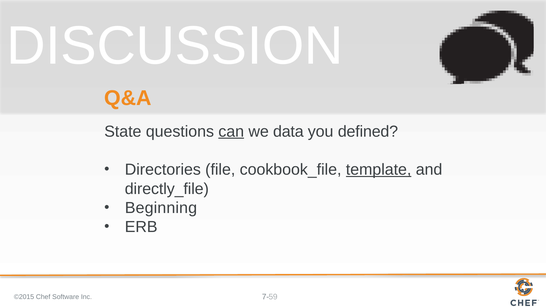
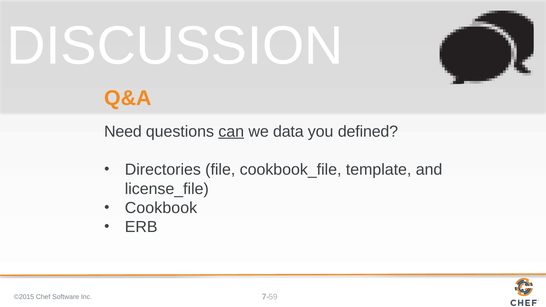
State: State -> Need
template underline: present -> none
directly_file: directly_file -> license_file
Beginning: Beginning -> Cookbook
